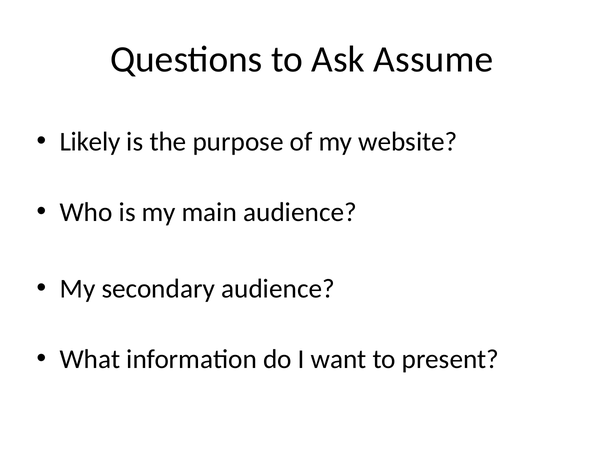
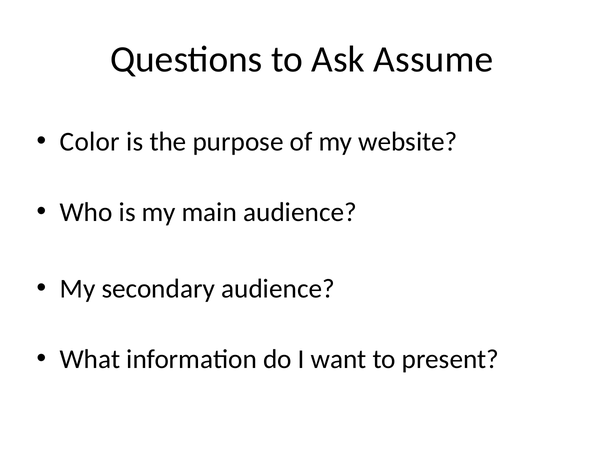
Likely: Likely -> Color
